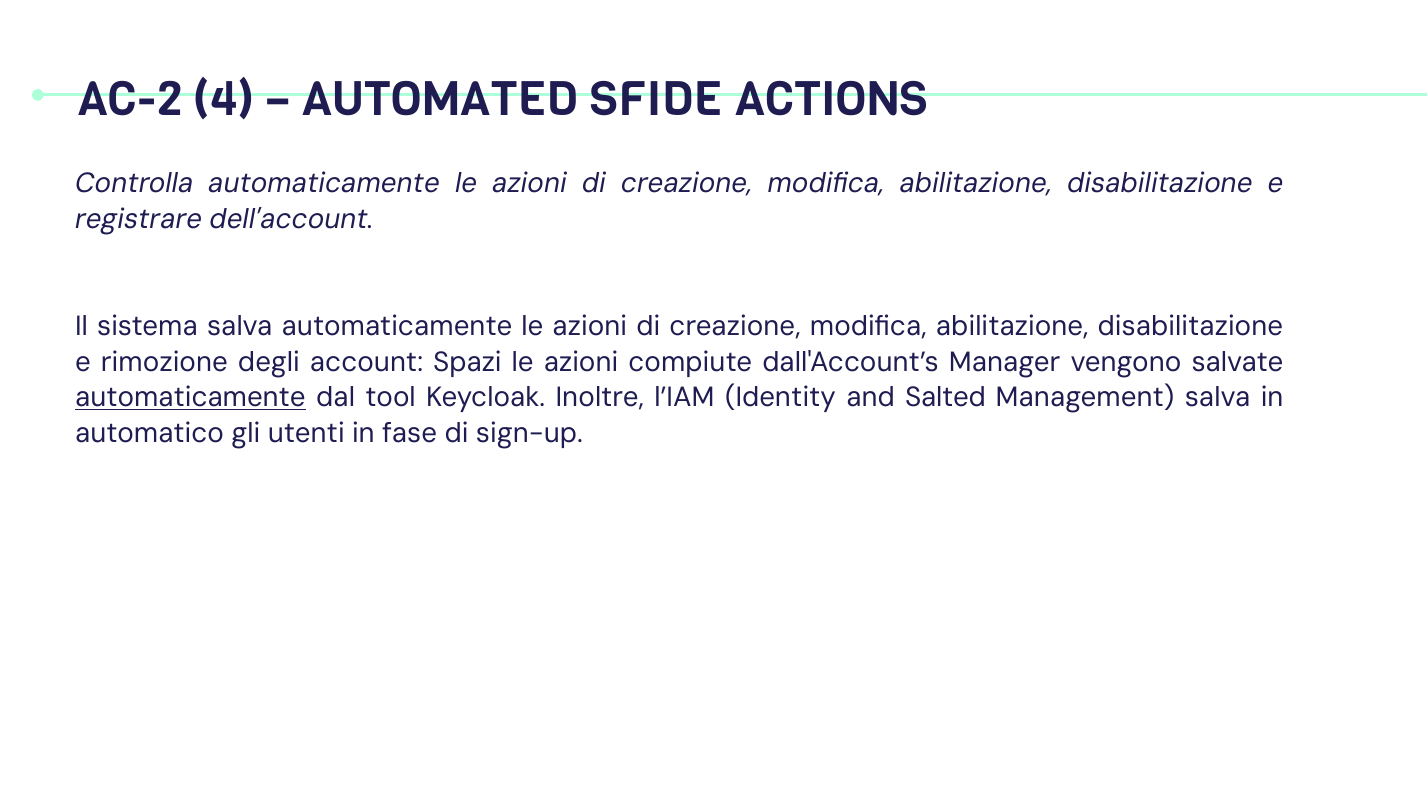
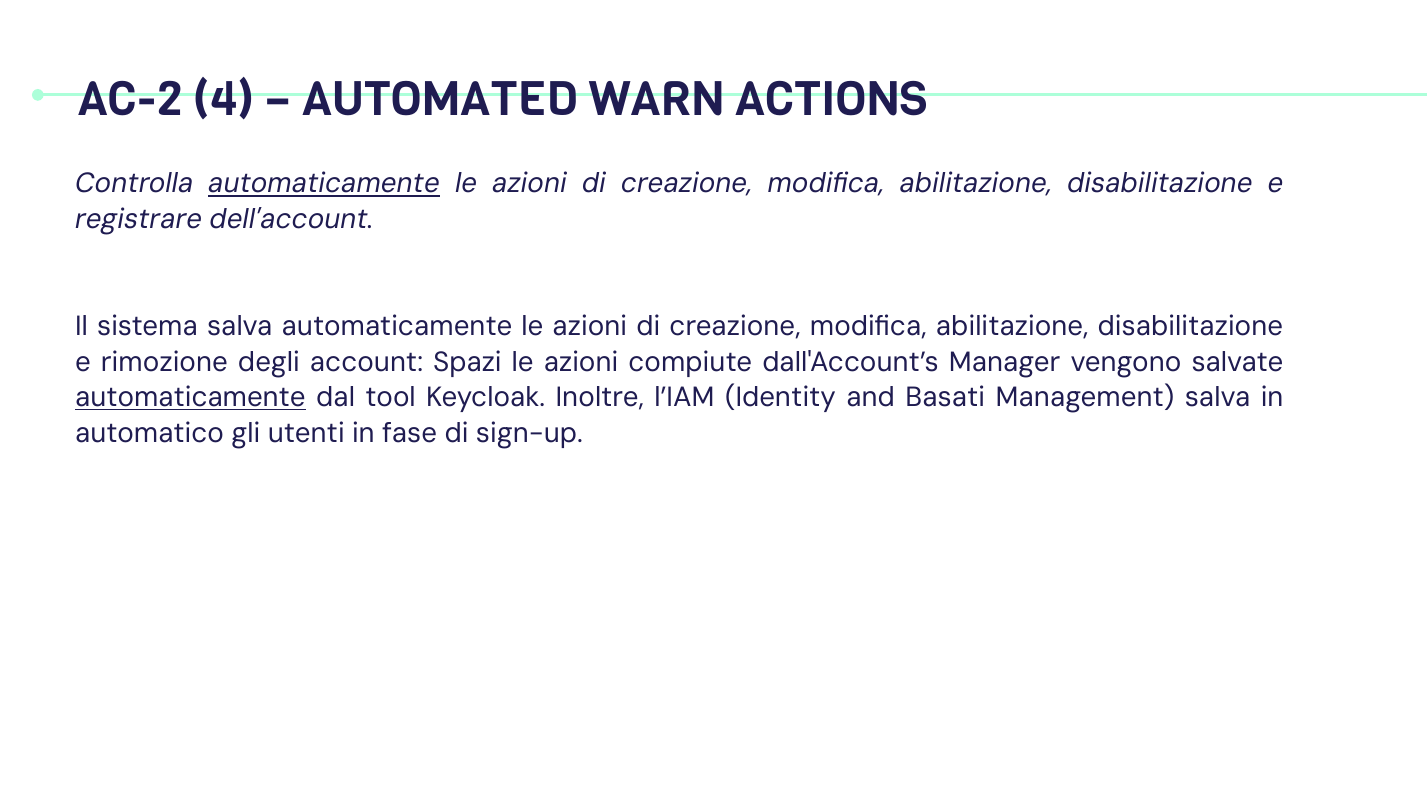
SFIDE: SFIDE -> WARN
automaticamente at (324, 184) underline: none -> present
Salted: Salted -> Basati
